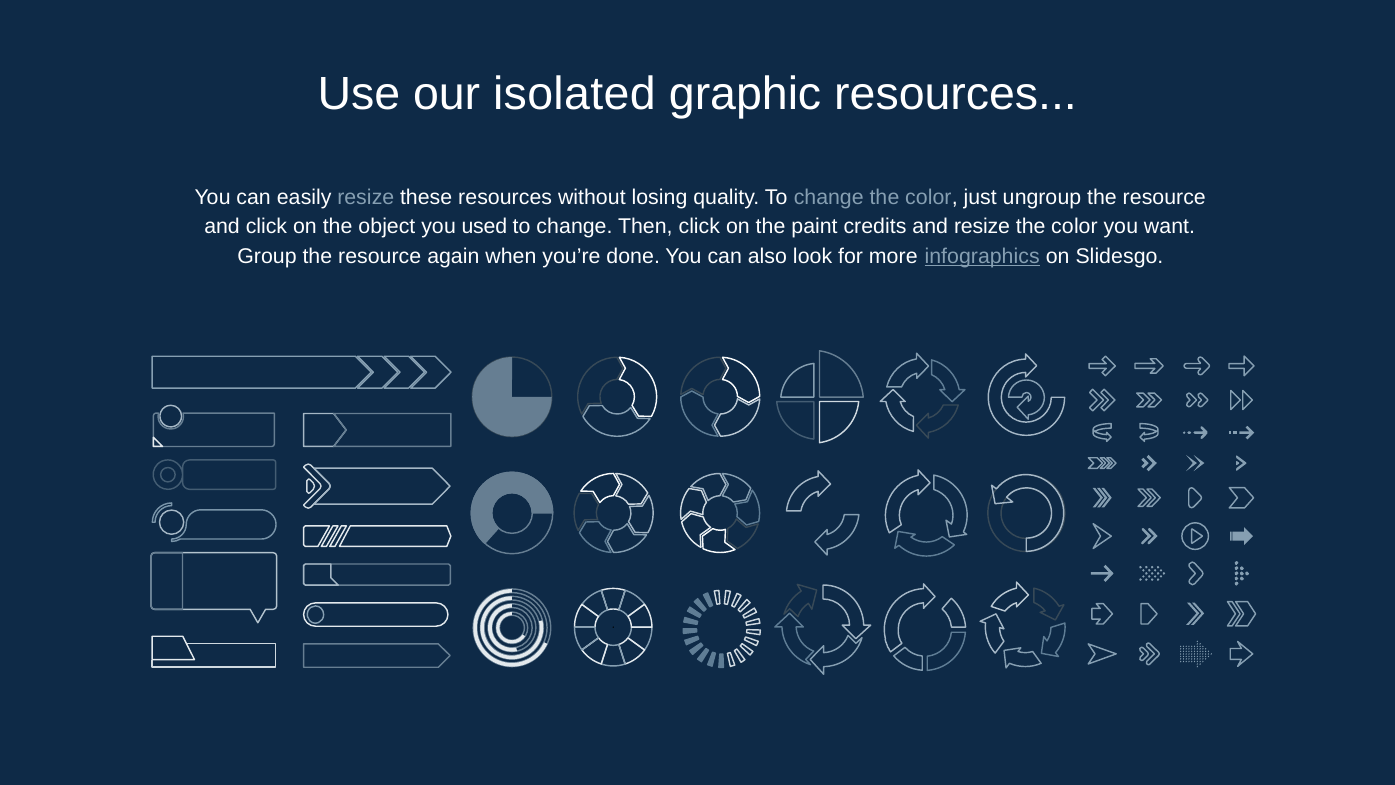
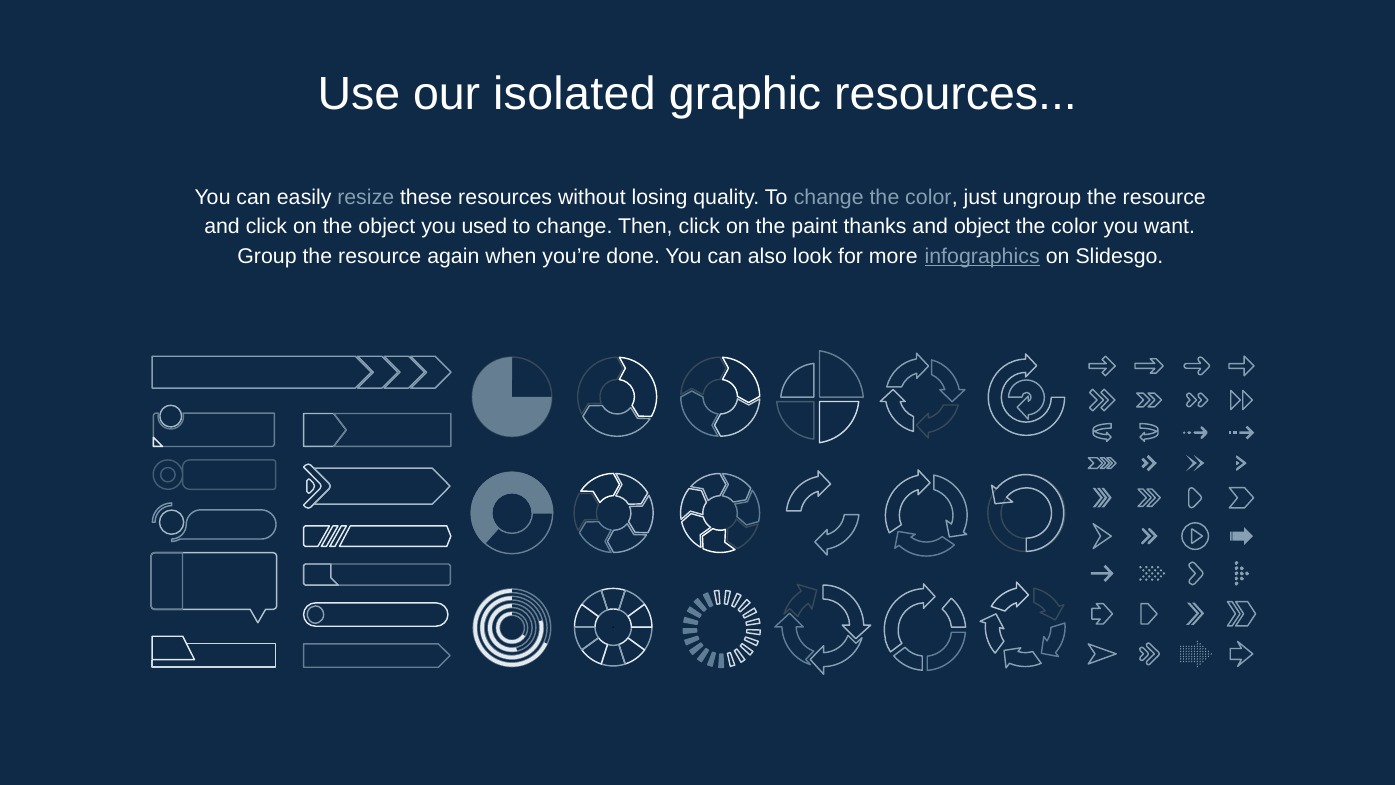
credits: credits -> thanks
and resize: resize -> object
